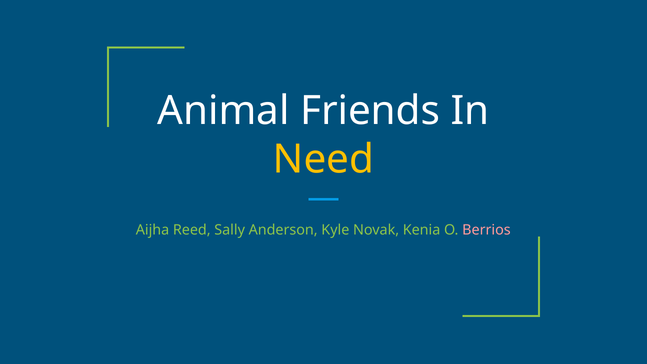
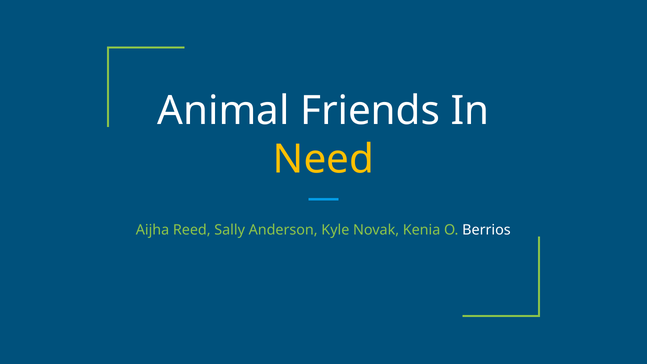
Berrios colour: pink -> white
